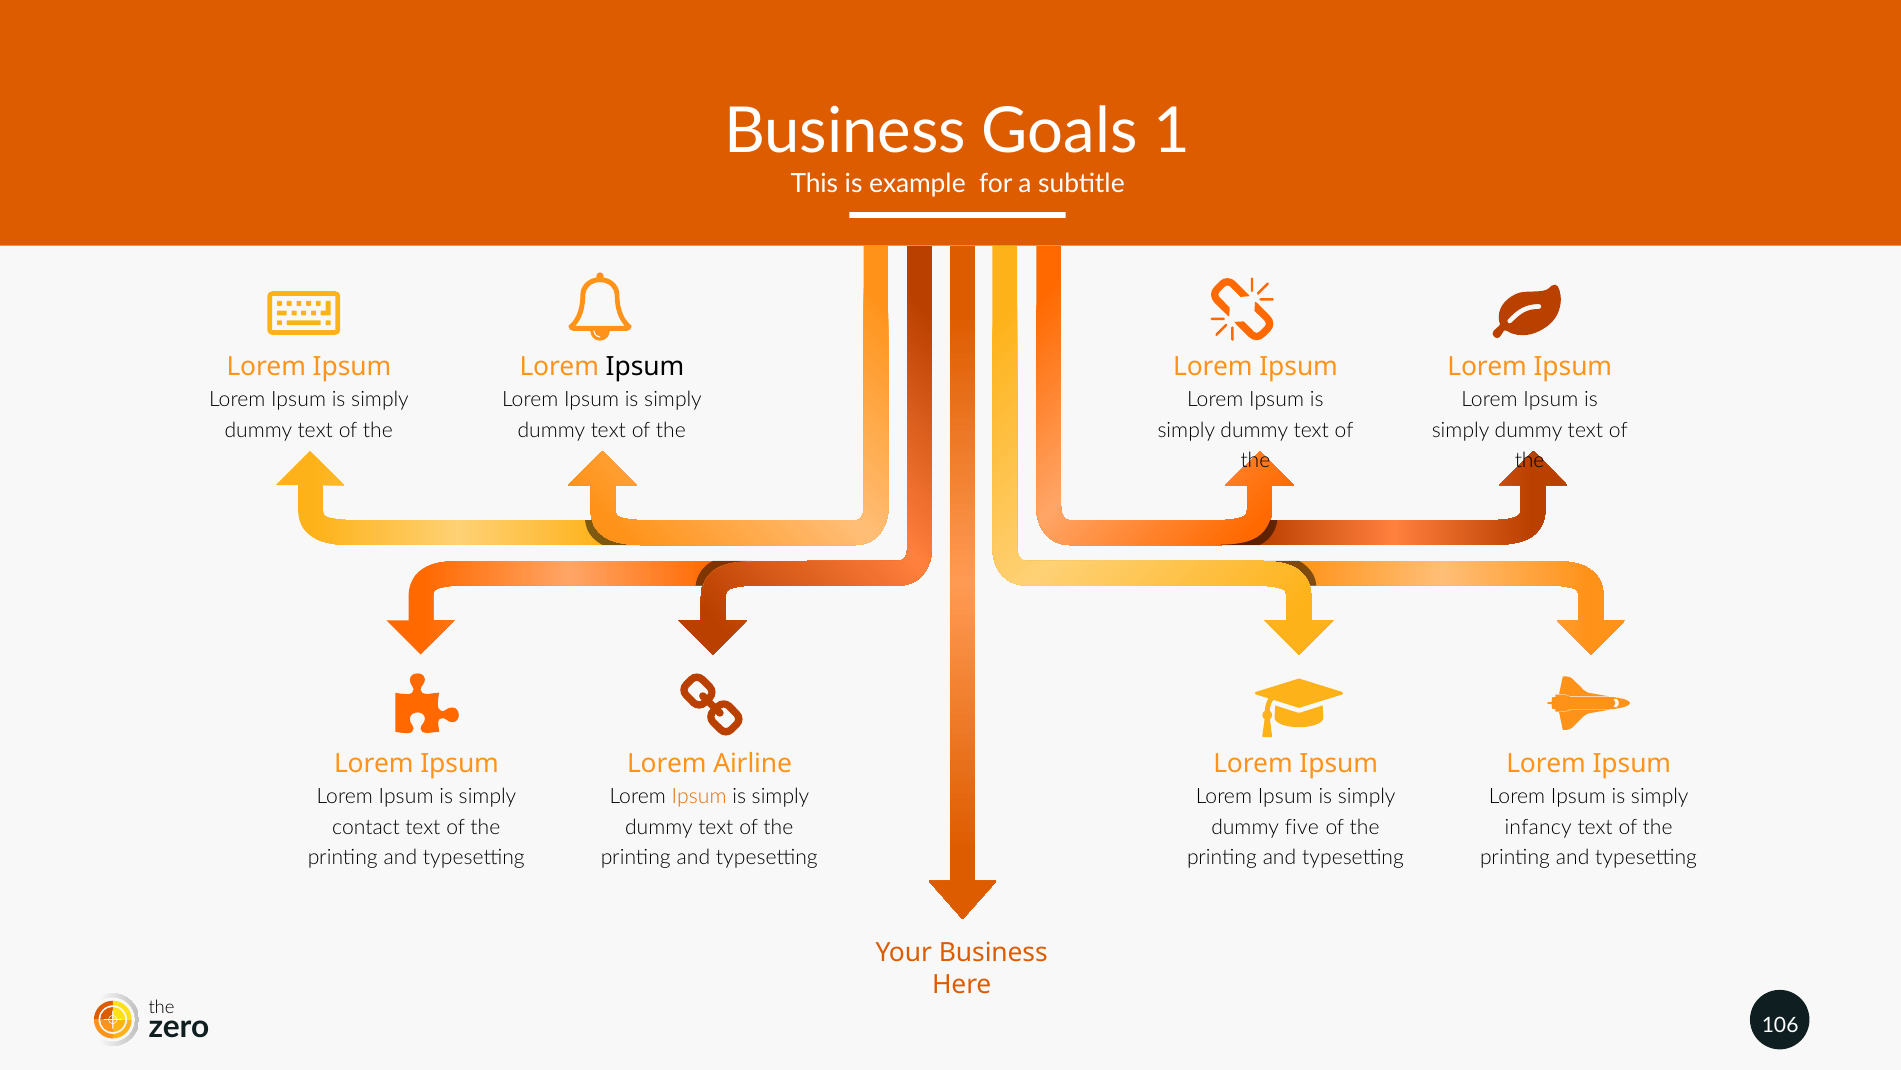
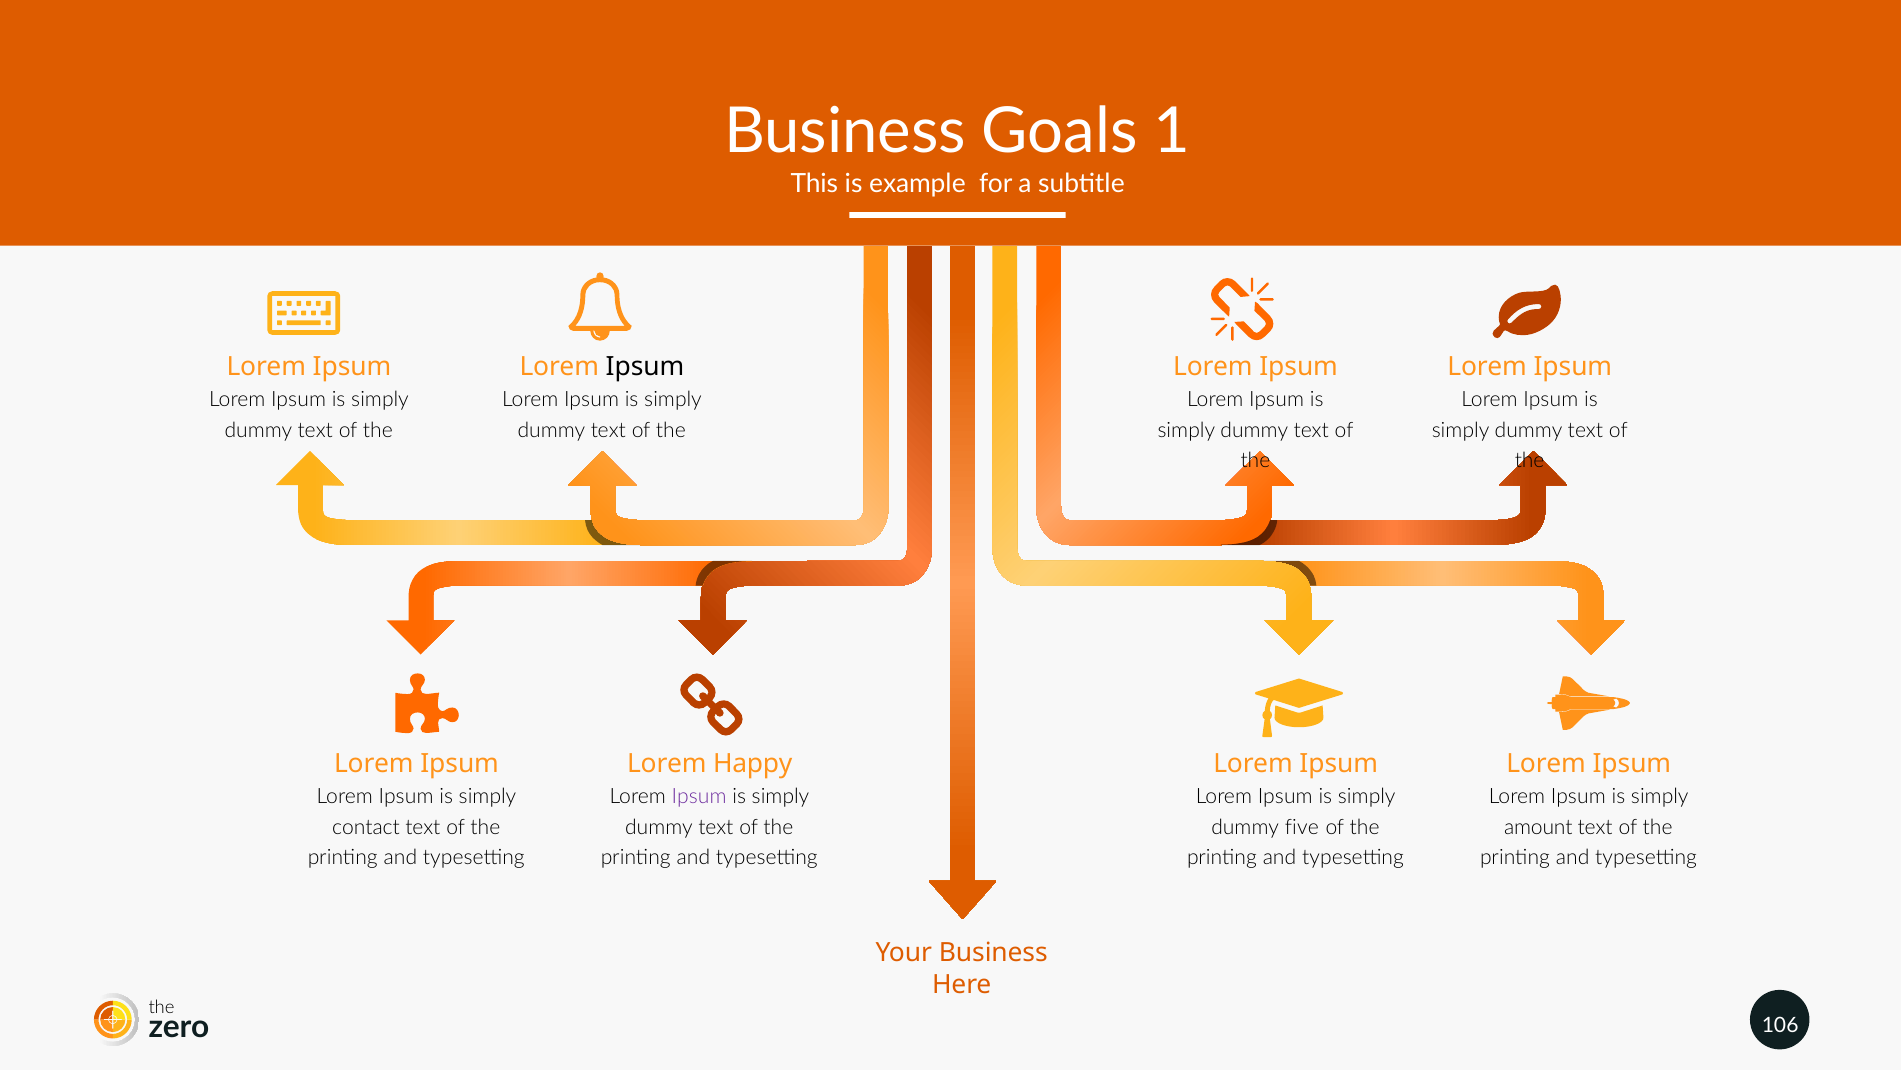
Airline: Airline -> Happy
Ipsum at (699, 797) colour: orange -> purple
infancy: infancy -> amount
